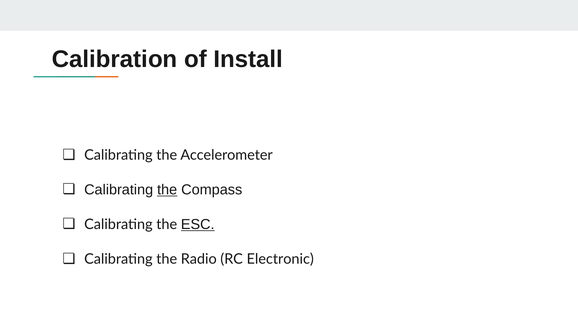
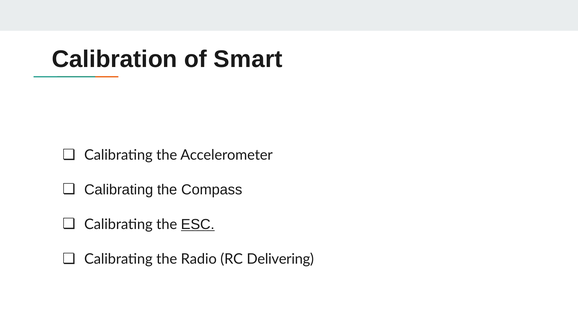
Install: Install -> Smart
the at (167, 190) underline: present -> none
Electronic: Electronic -> Delivering
